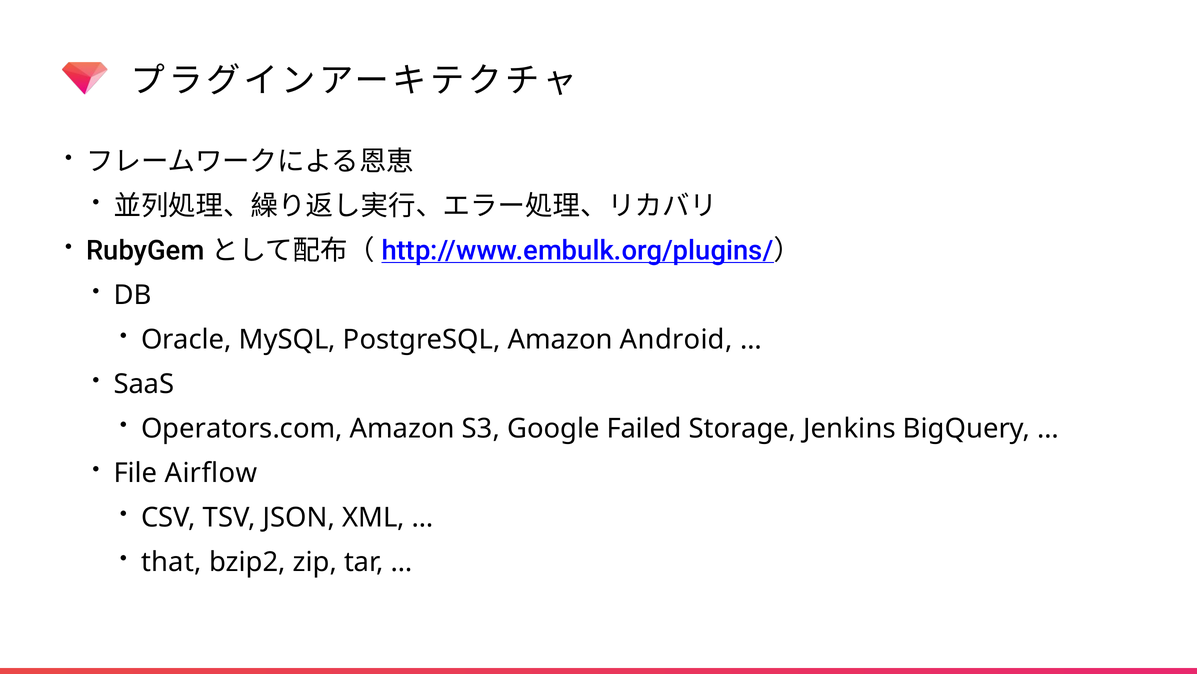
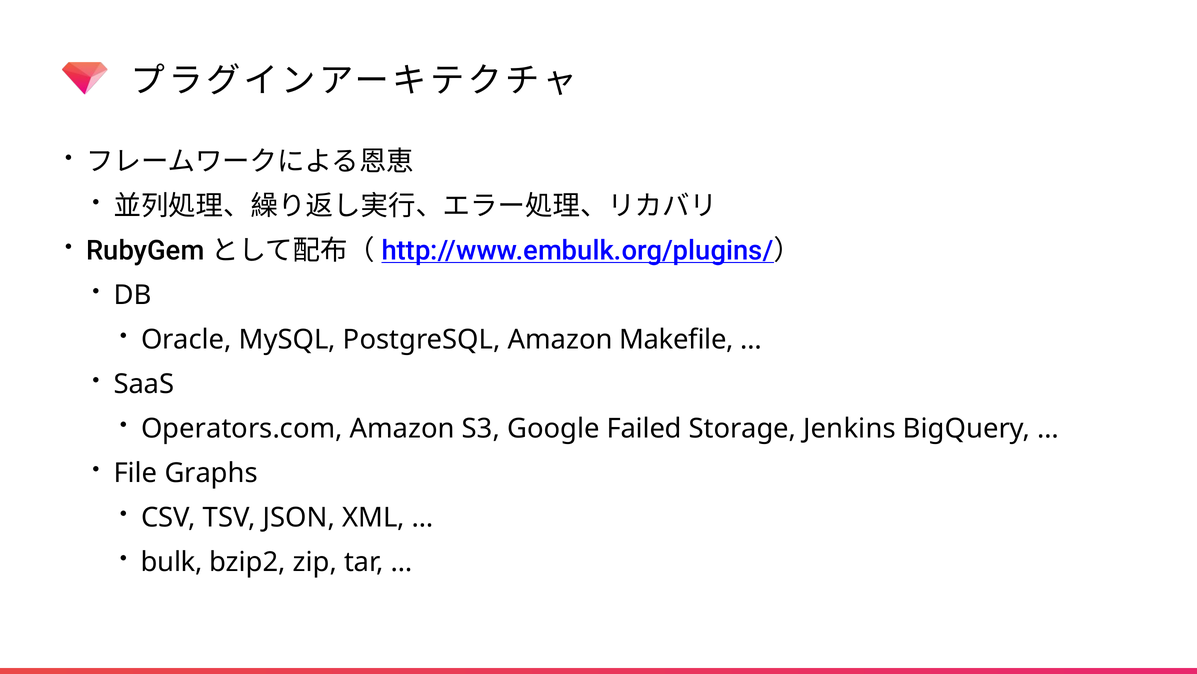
Android: Android -> Makefile
Airflow: Airflow -> Graphs
that: that -> bulk
